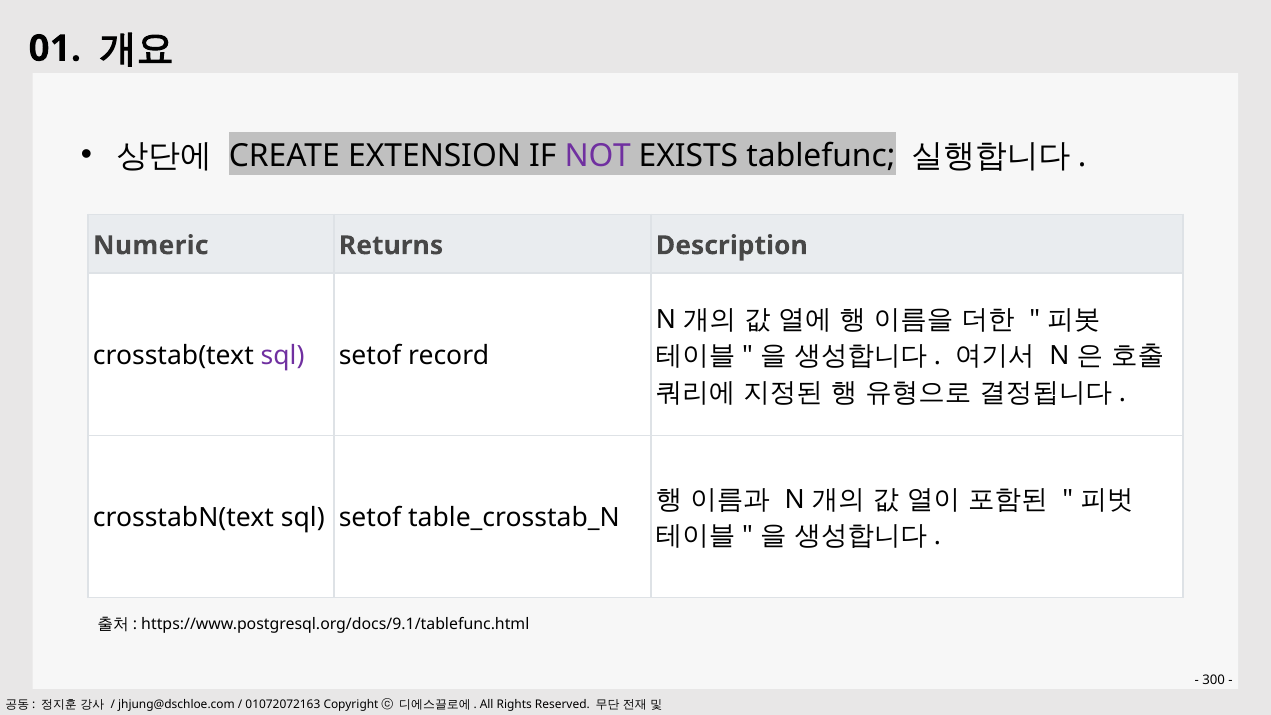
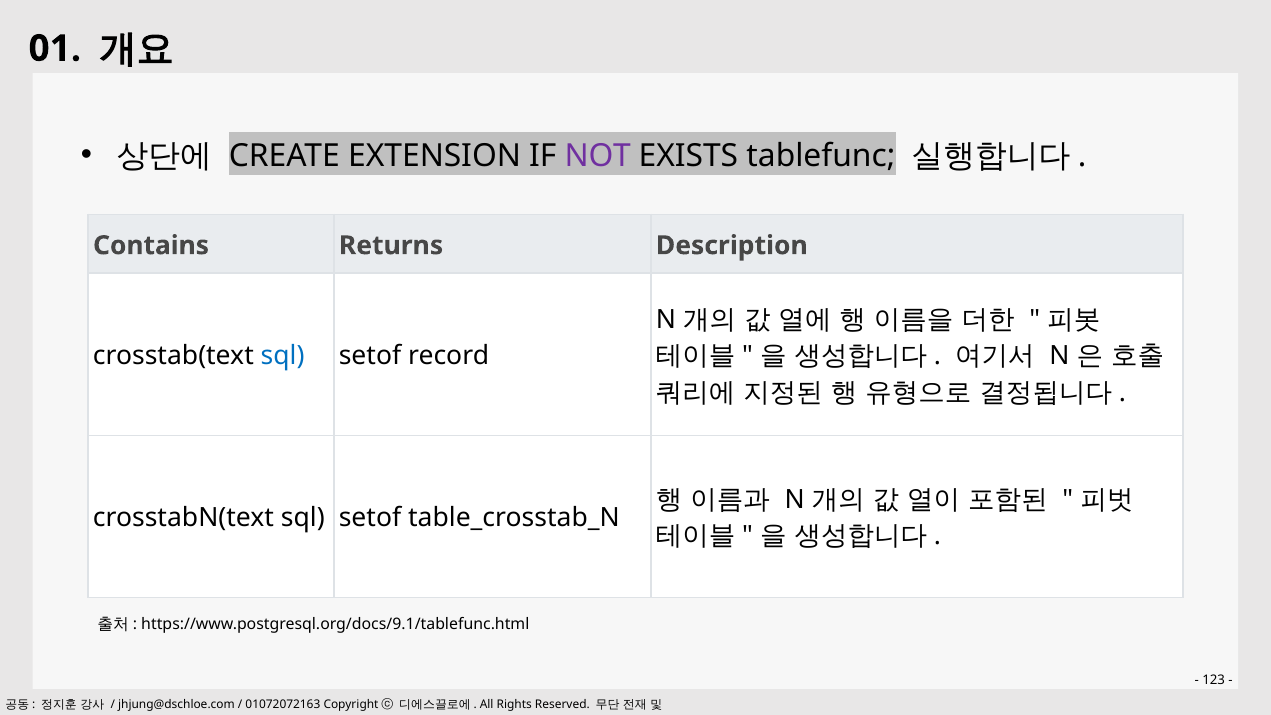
Numeric: Numeric -> Contains
sql at (283, 356) colour: purple -> blue
300: 300 -> 123
